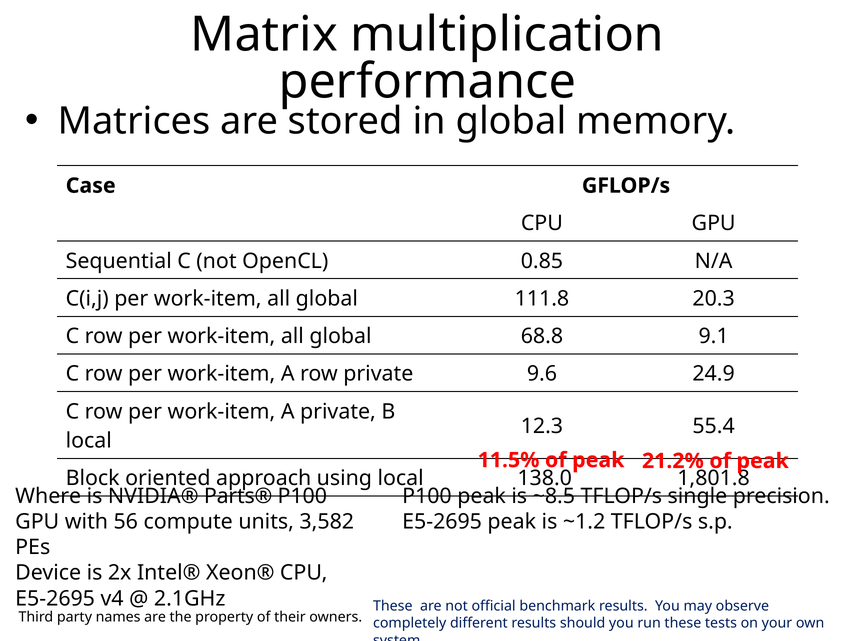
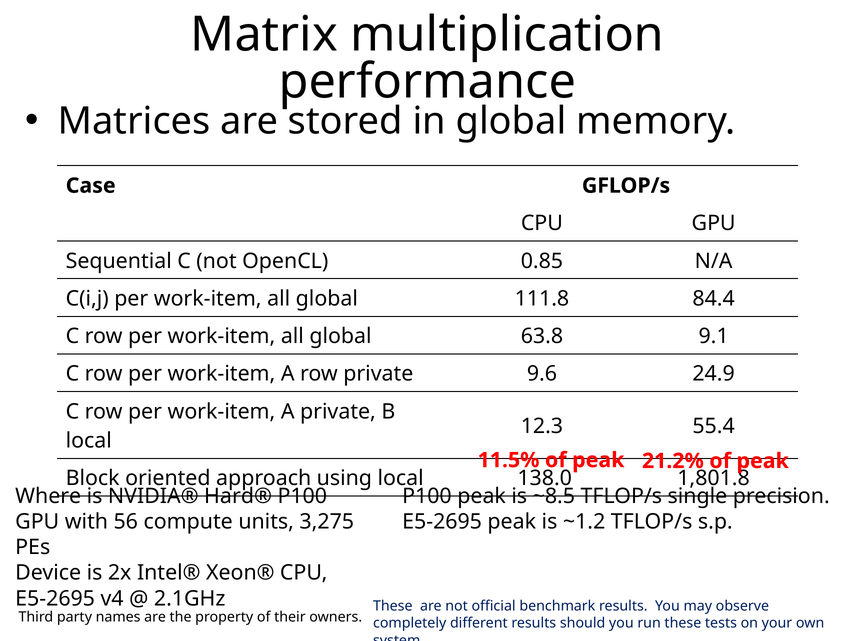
20.3: 20.3 -> 84.4
68.8: 68.8 -> 63.8
Parts®: Parts® -> Hard®
3,582: 3,582 -> 3,275
